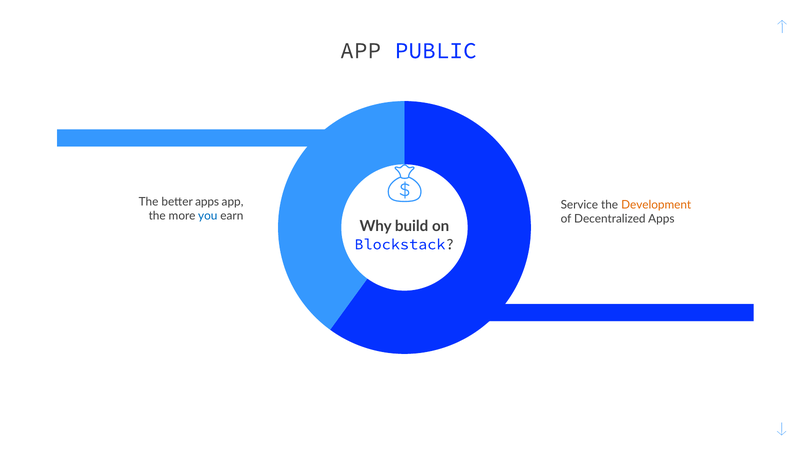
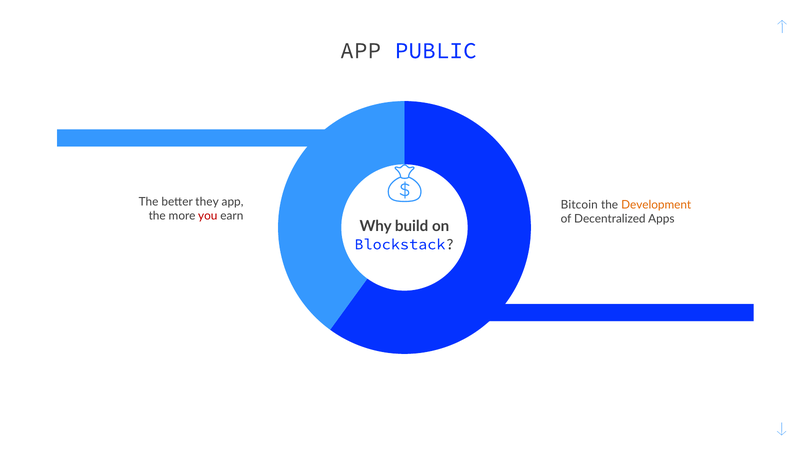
better apps: apps -> they
Service: Service -> Bitcoin
you colour: blue -> red
